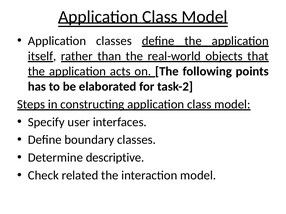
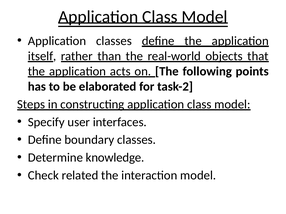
descriptive: descriptive -> knowledge
